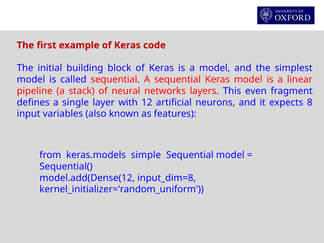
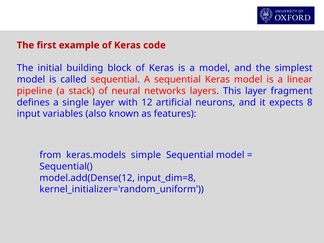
This even: even -> layer
